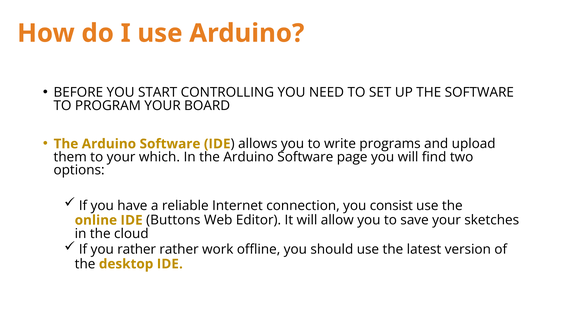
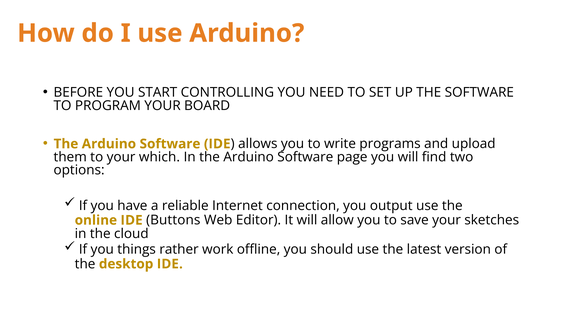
consist: consist -> output
you rather: rather -> things
